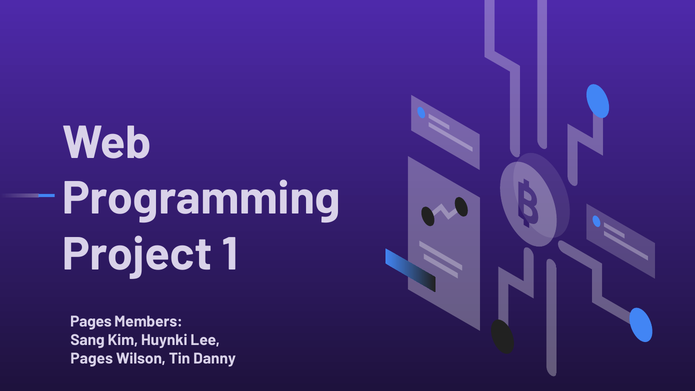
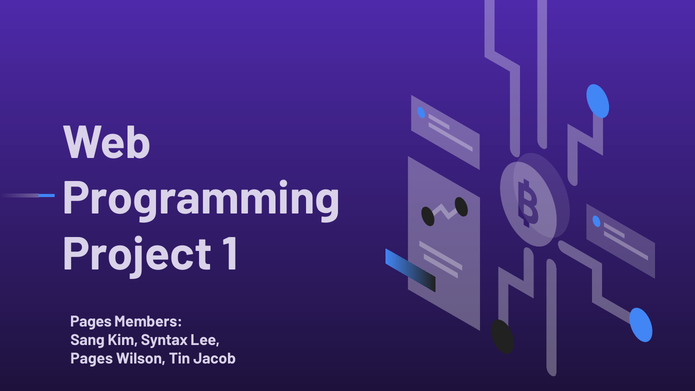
Huynki: Huynki -> Syntax
Danny: Danny -> Jacob
